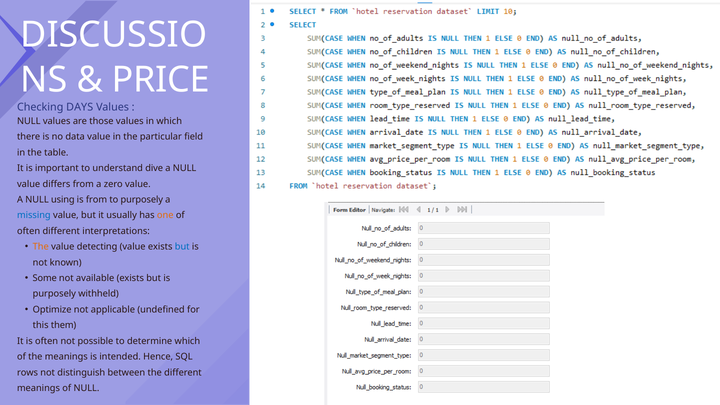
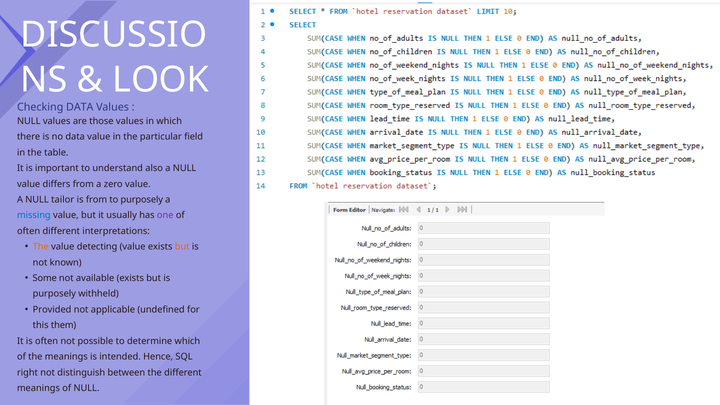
PRICE: PRICE -> LOOK
Checking DAYS: DAYS -> DATA
dive: dive -> also
using: using -> tailor
one colour: orange -> purple
but at (182, 247) colour: blue -> orange
Optimize: Optimize -> Provided
rows: rows -> right
